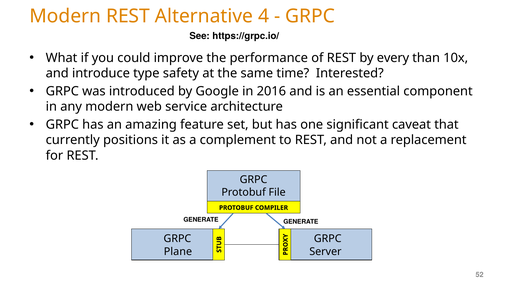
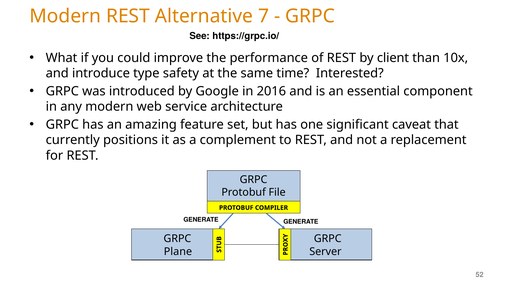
4: 4 -> 7
every: every -> client
